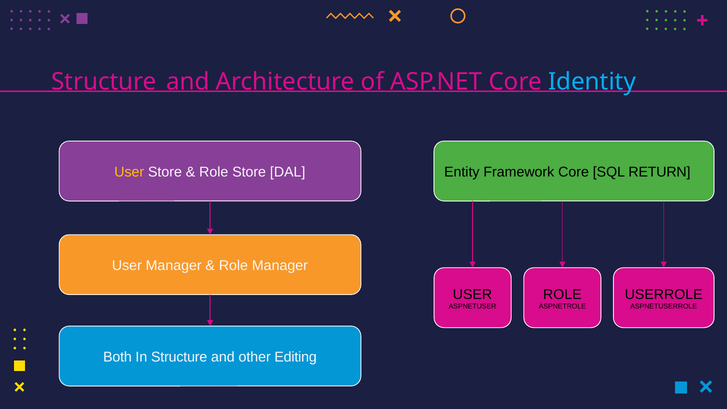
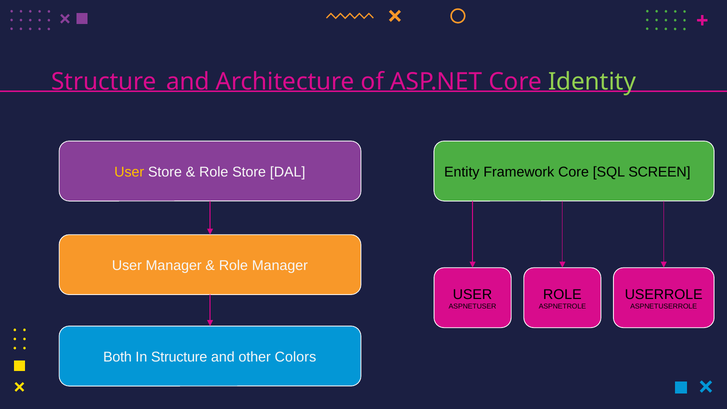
Identity colour: light blue -> light green
RETURN: RETURN -> SCREEN
Editing: Editing -> Colors
